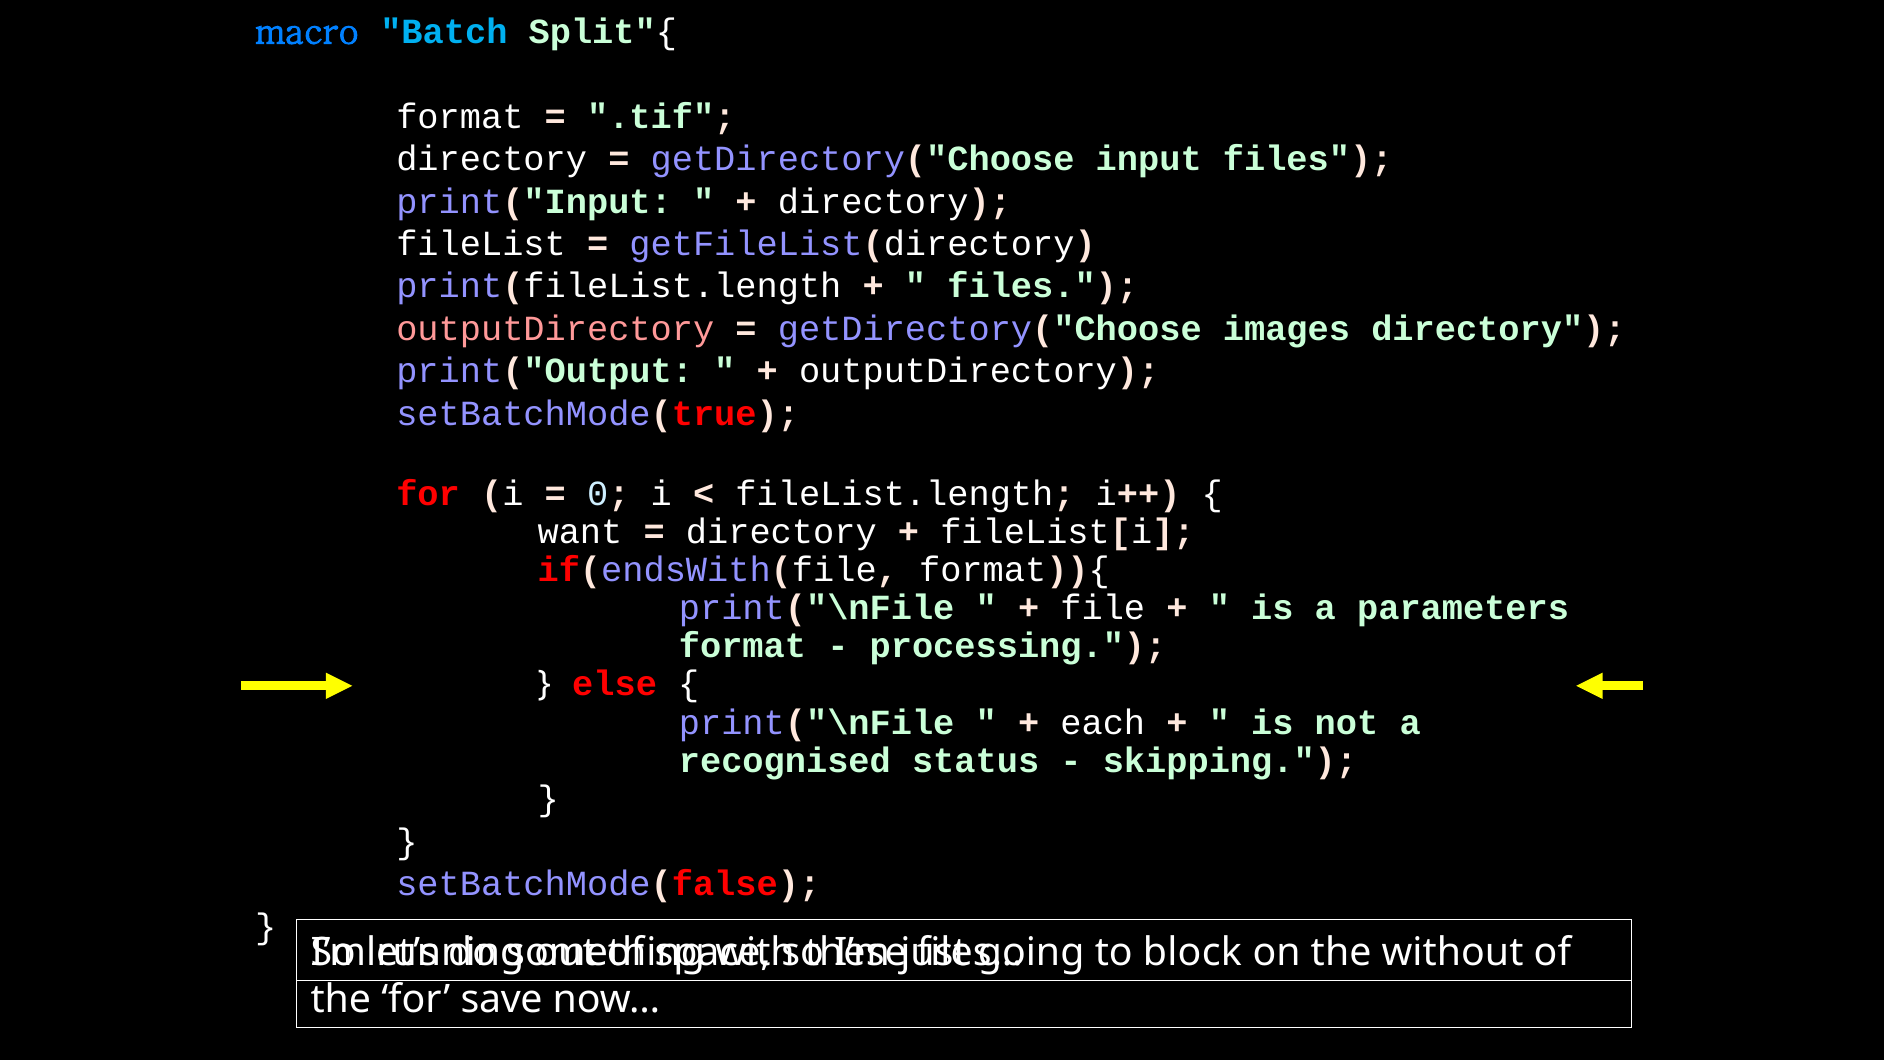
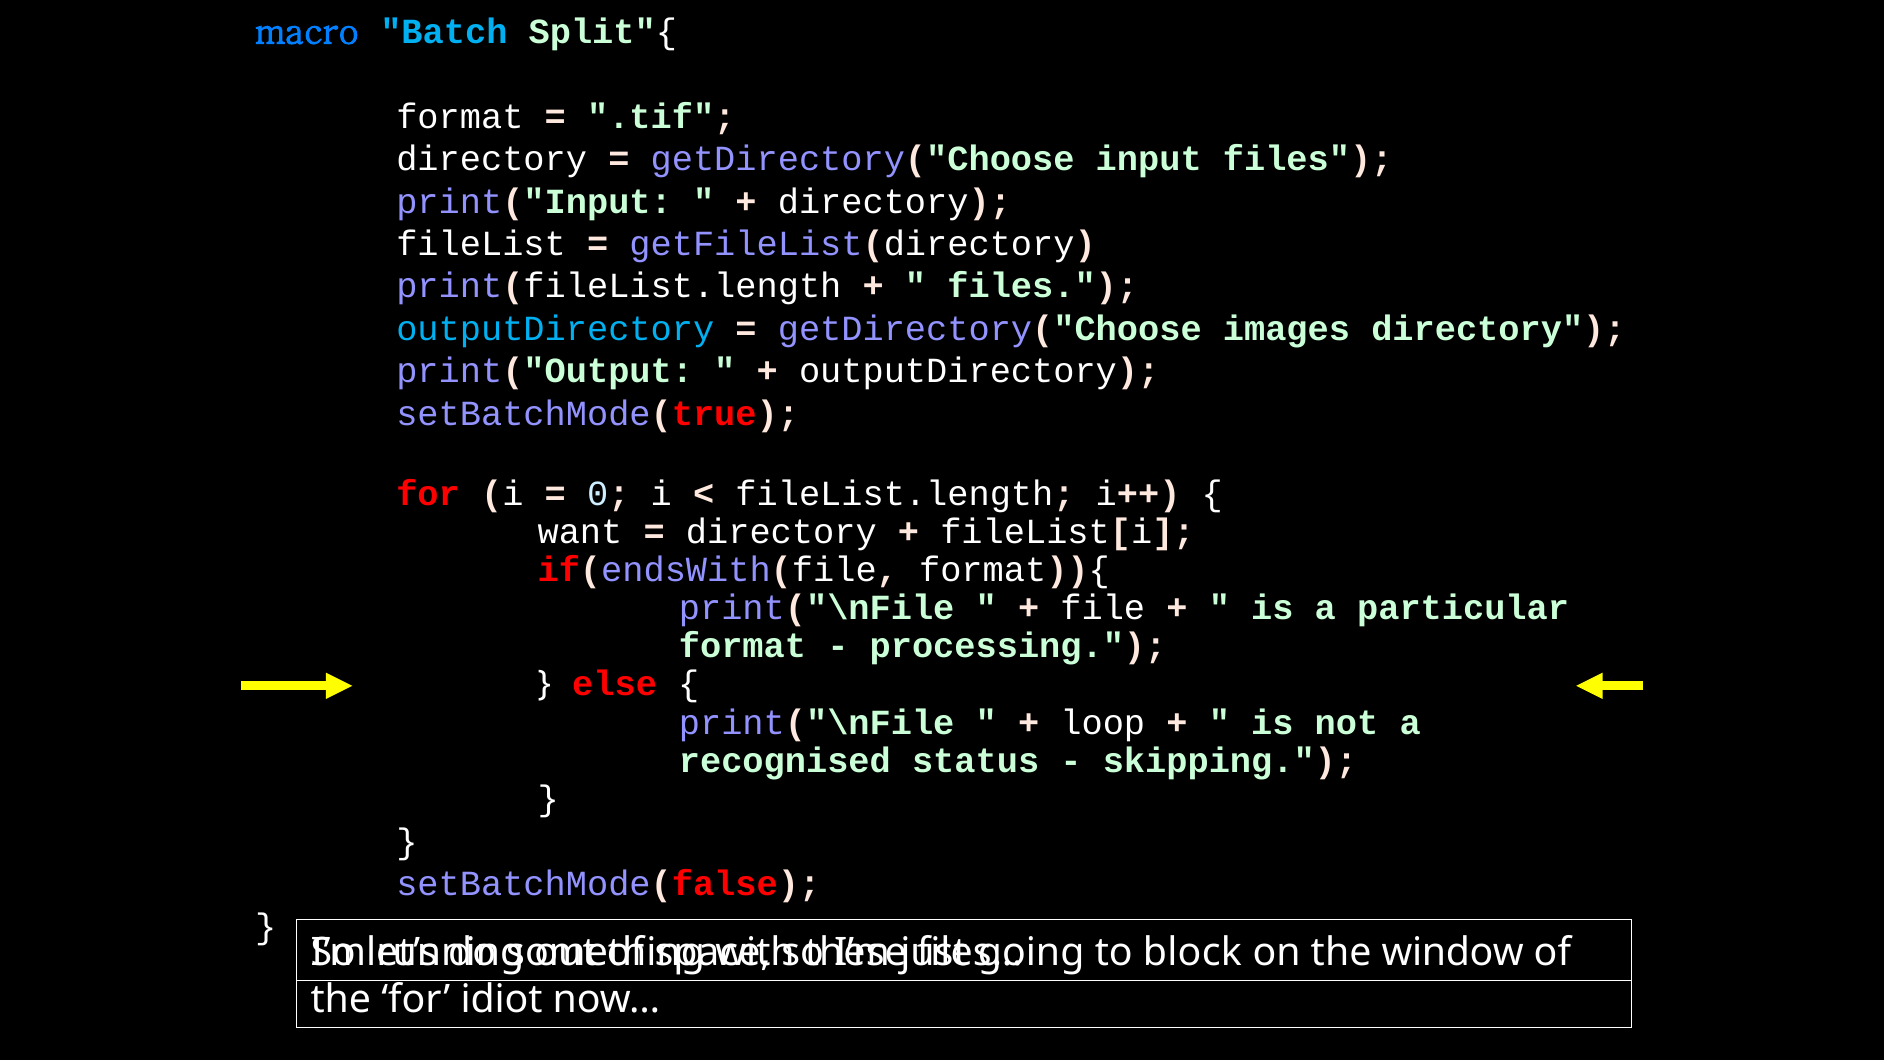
outputDirectory at (555, 328) colour: pink -> light blue
parameters: parameters -> particular
each: each -> loop
without: without -> window
save: save -> idiot
